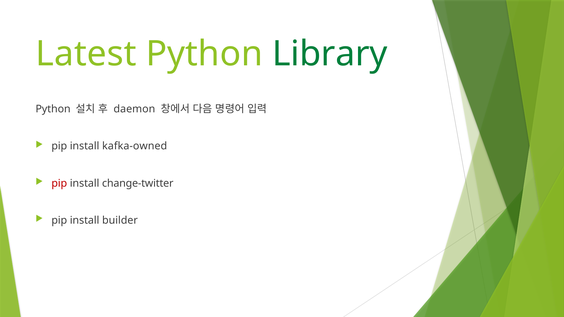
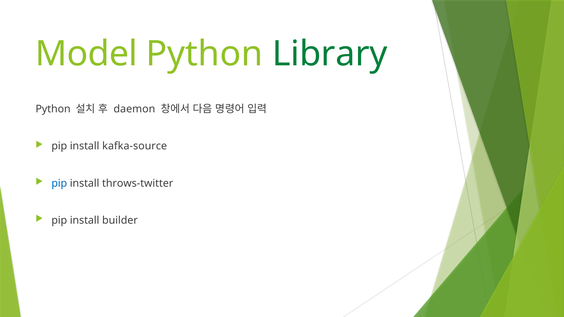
Latest: Latest -> Model
kafka-owned: kafka-owned -> kafka-source
pip at (59, 183) colour: red -> blue
change-twitter: change-twitter -> throws-twitter
